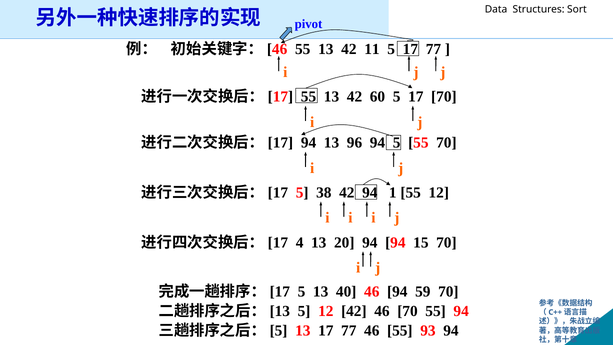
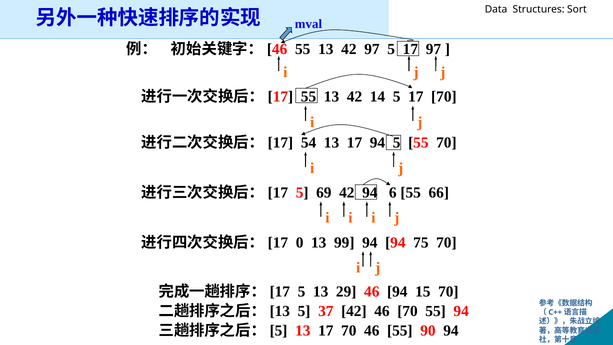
pivot: pivot -> mval
42 11: 11 -> 97
5 17 77: 77 -> 97
60: 60 -> 14
94 at (309, 143): 94 -> 54
96 at (355, 143): 96 -> 17
38: 38 -> 69
1: 1 -> 6
55 12: 12 -> 66
4: 4 -> 0
20: 20 -> 99
15: 15 -> 75
40: 40 -> 29
59: 59 -> 15
5 12: 12 -> 37
13 17 77: 77 -> 70
93: 93 -> 90
